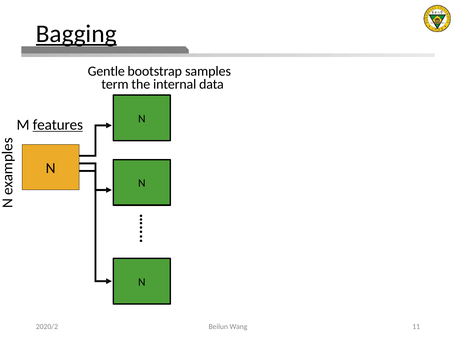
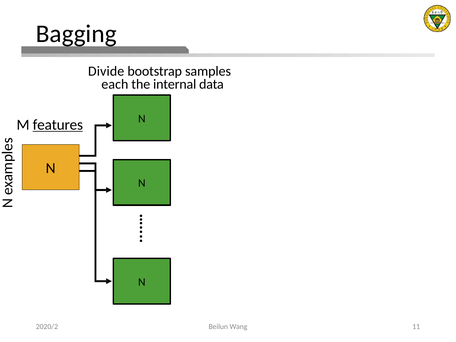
Bagging underline: present -> none
Gentle: Gentle -> Divide
term: term -> each
